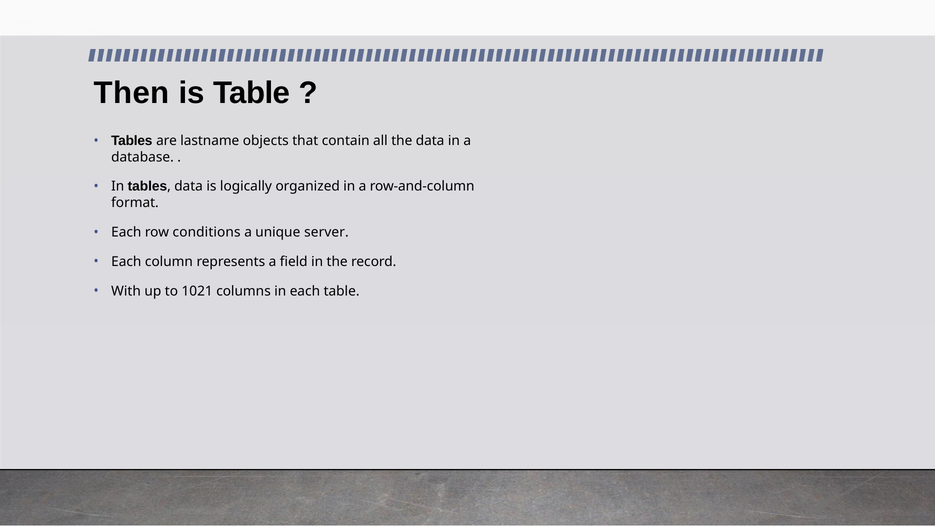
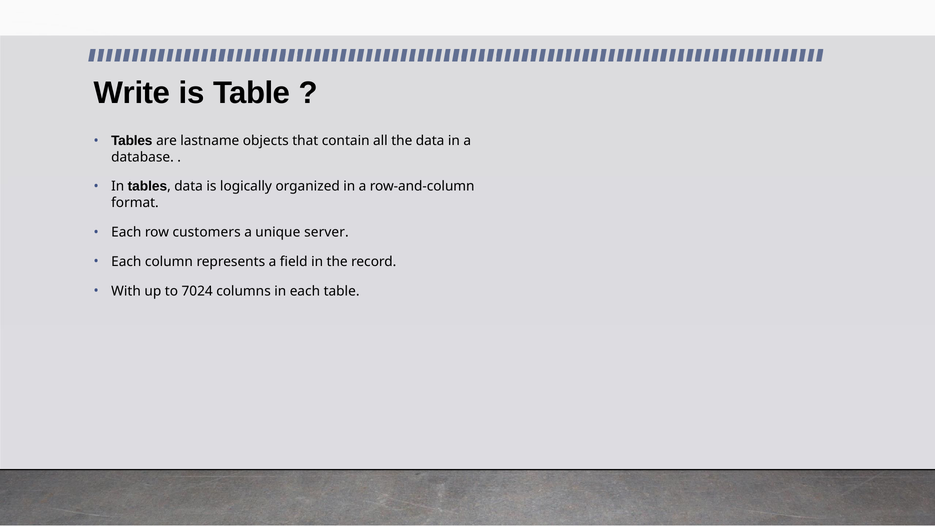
Then: Then -> Write
conditions: conditions -> customers
1021: 1021 -> 7024
